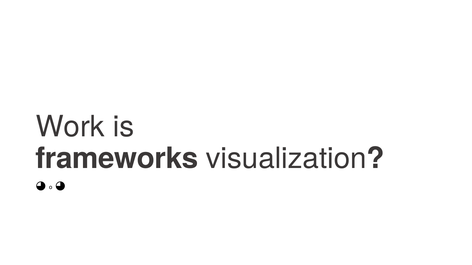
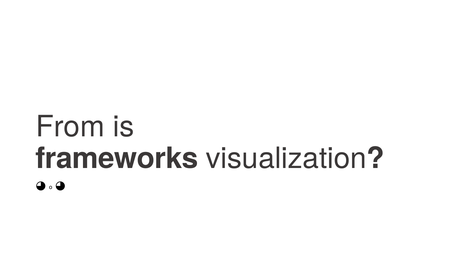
Work: Work -> From
